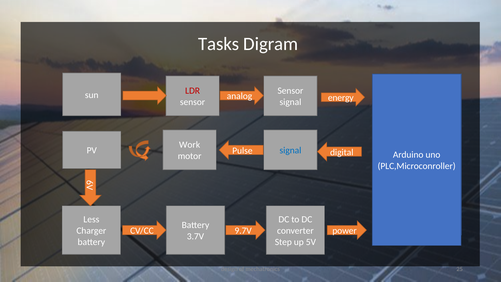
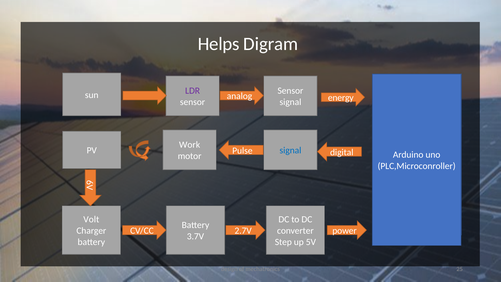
Tasks: Tasks -> Helps
LDR colour: red -> purple
Less: Less -> Volt
9.7V: 9.7V -> 2.7V
